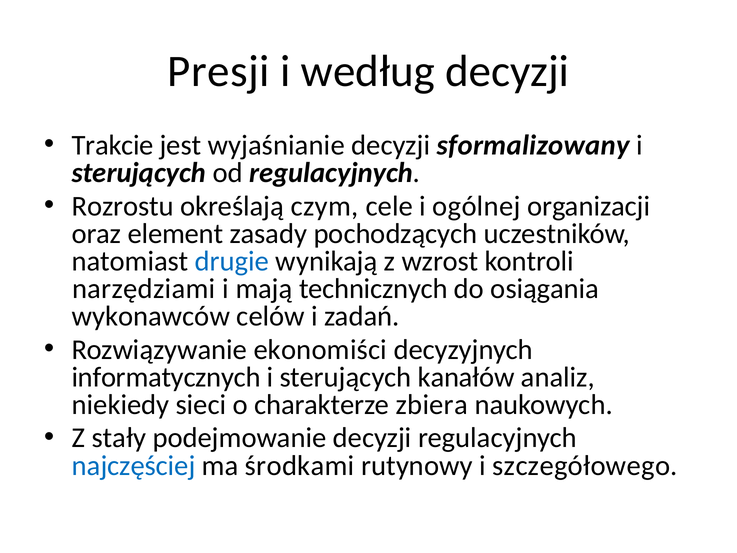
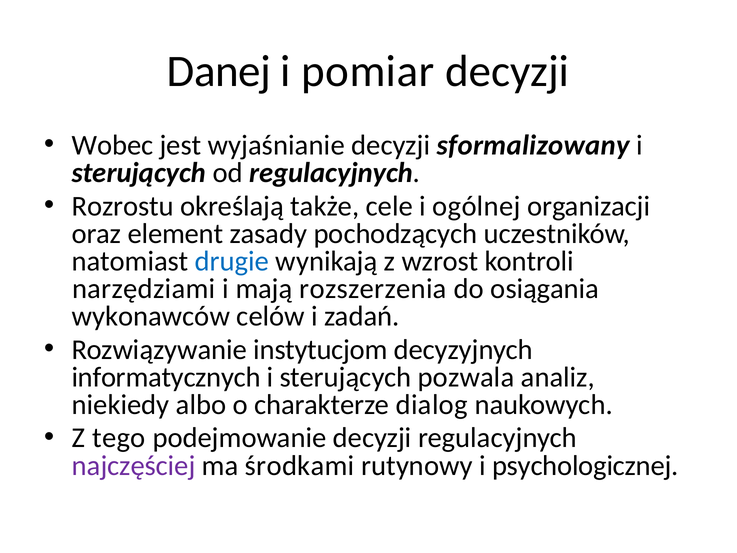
Presji: Presji -> Danej
według: według -> pomiar
Trakcie: Trakcie -> Wobec
czym: czym -> także
technicznych: technicznych -> rozszerzenia
ekonomiści: ekonomiści -> instytucjom
kanałów: kanałów -> pozwala
sieci: sieci -> albo
zbiera: zbiera -> dialog
stały: stały -> tego
najczęściej colour: blue -> purple
szczegółowego: szczegółowego -> psychologicznej
